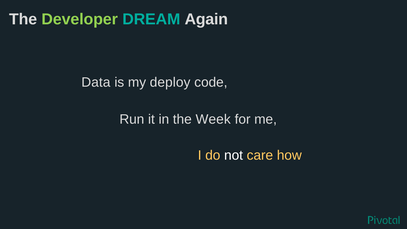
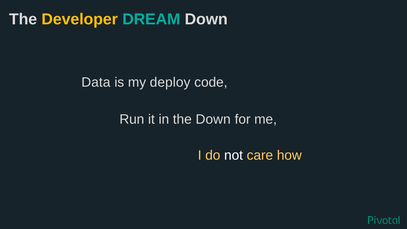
Developer colour: light green -> yellow
DREAM Again: Again -> Down
the Week: Week -> Down
